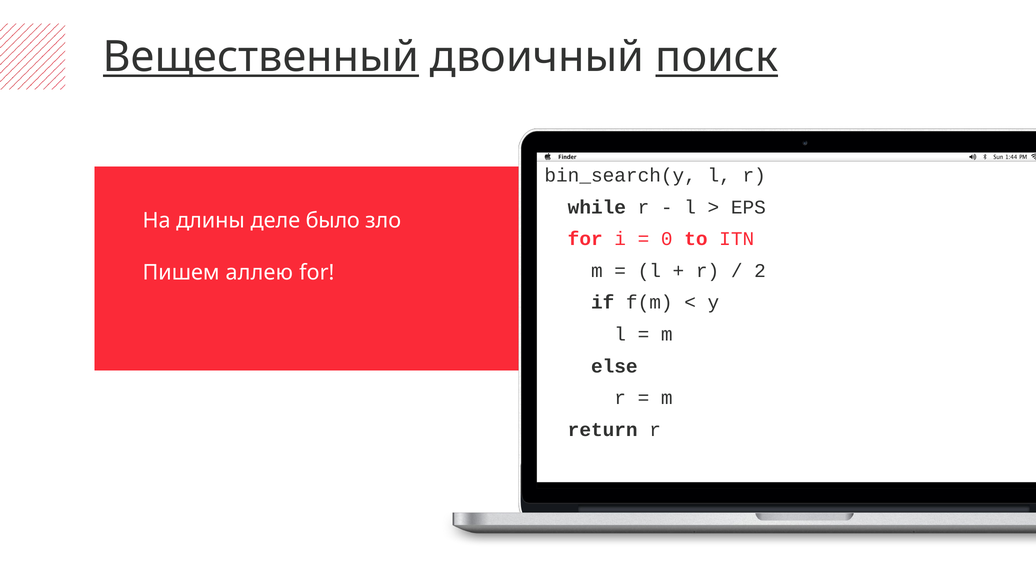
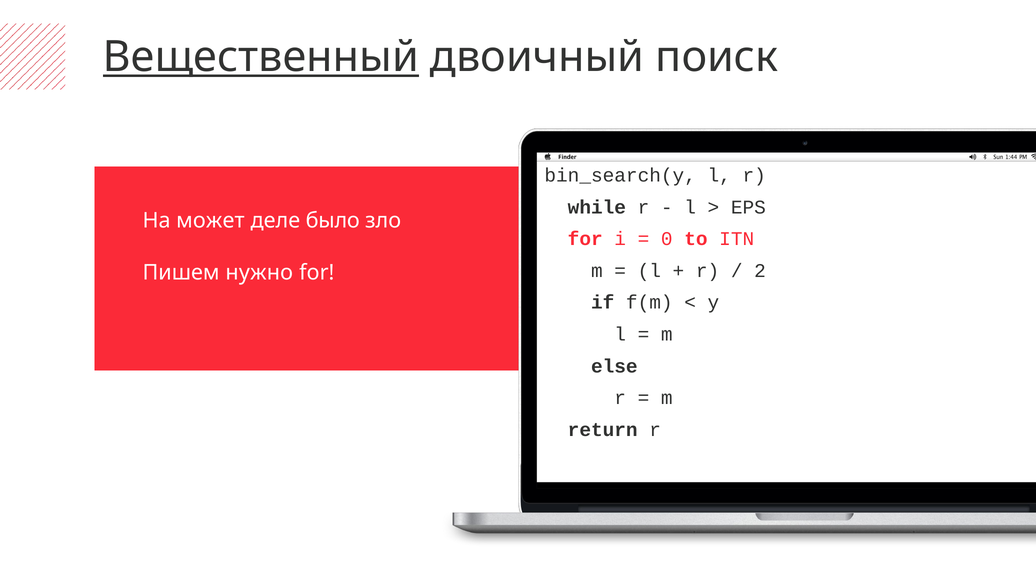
поиск underline: present -> none
длины: длины -> может
аллею: аллею -> нужно
